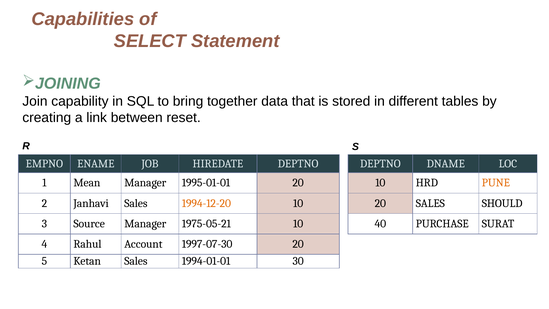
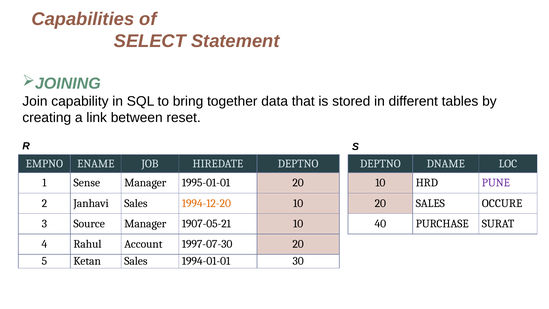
Mean: Mean -> Sense
PUNE colour: orange -> purple
SHOULD: SHOULD -> OCCURE
1975-05-21: 1975-05-21 -> 1907-05-21
